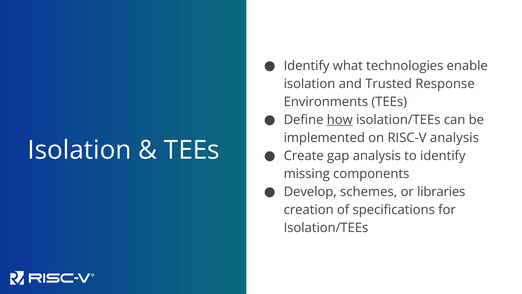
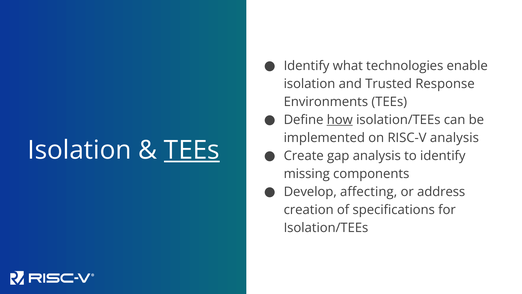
TEEs at (192, 150) underline: none -> present
schemes: schemes -> affecting
libraries: libraries -> address
